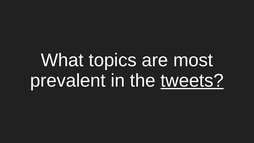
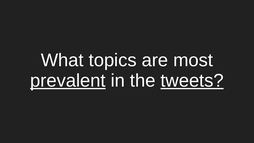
prevalent underline: none -> present
